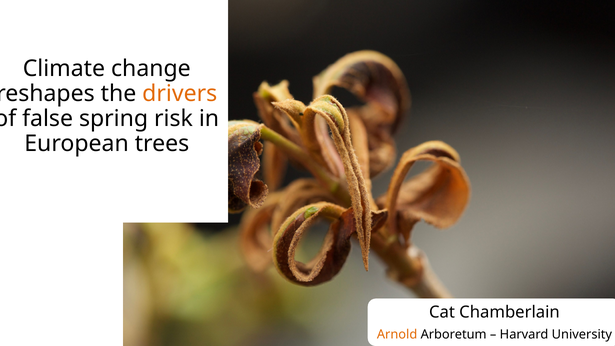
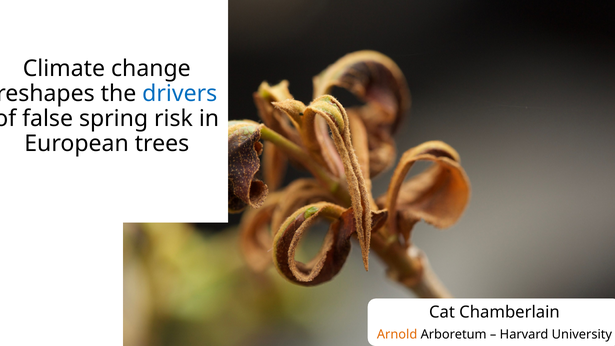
drivers colour: orange -> blue
